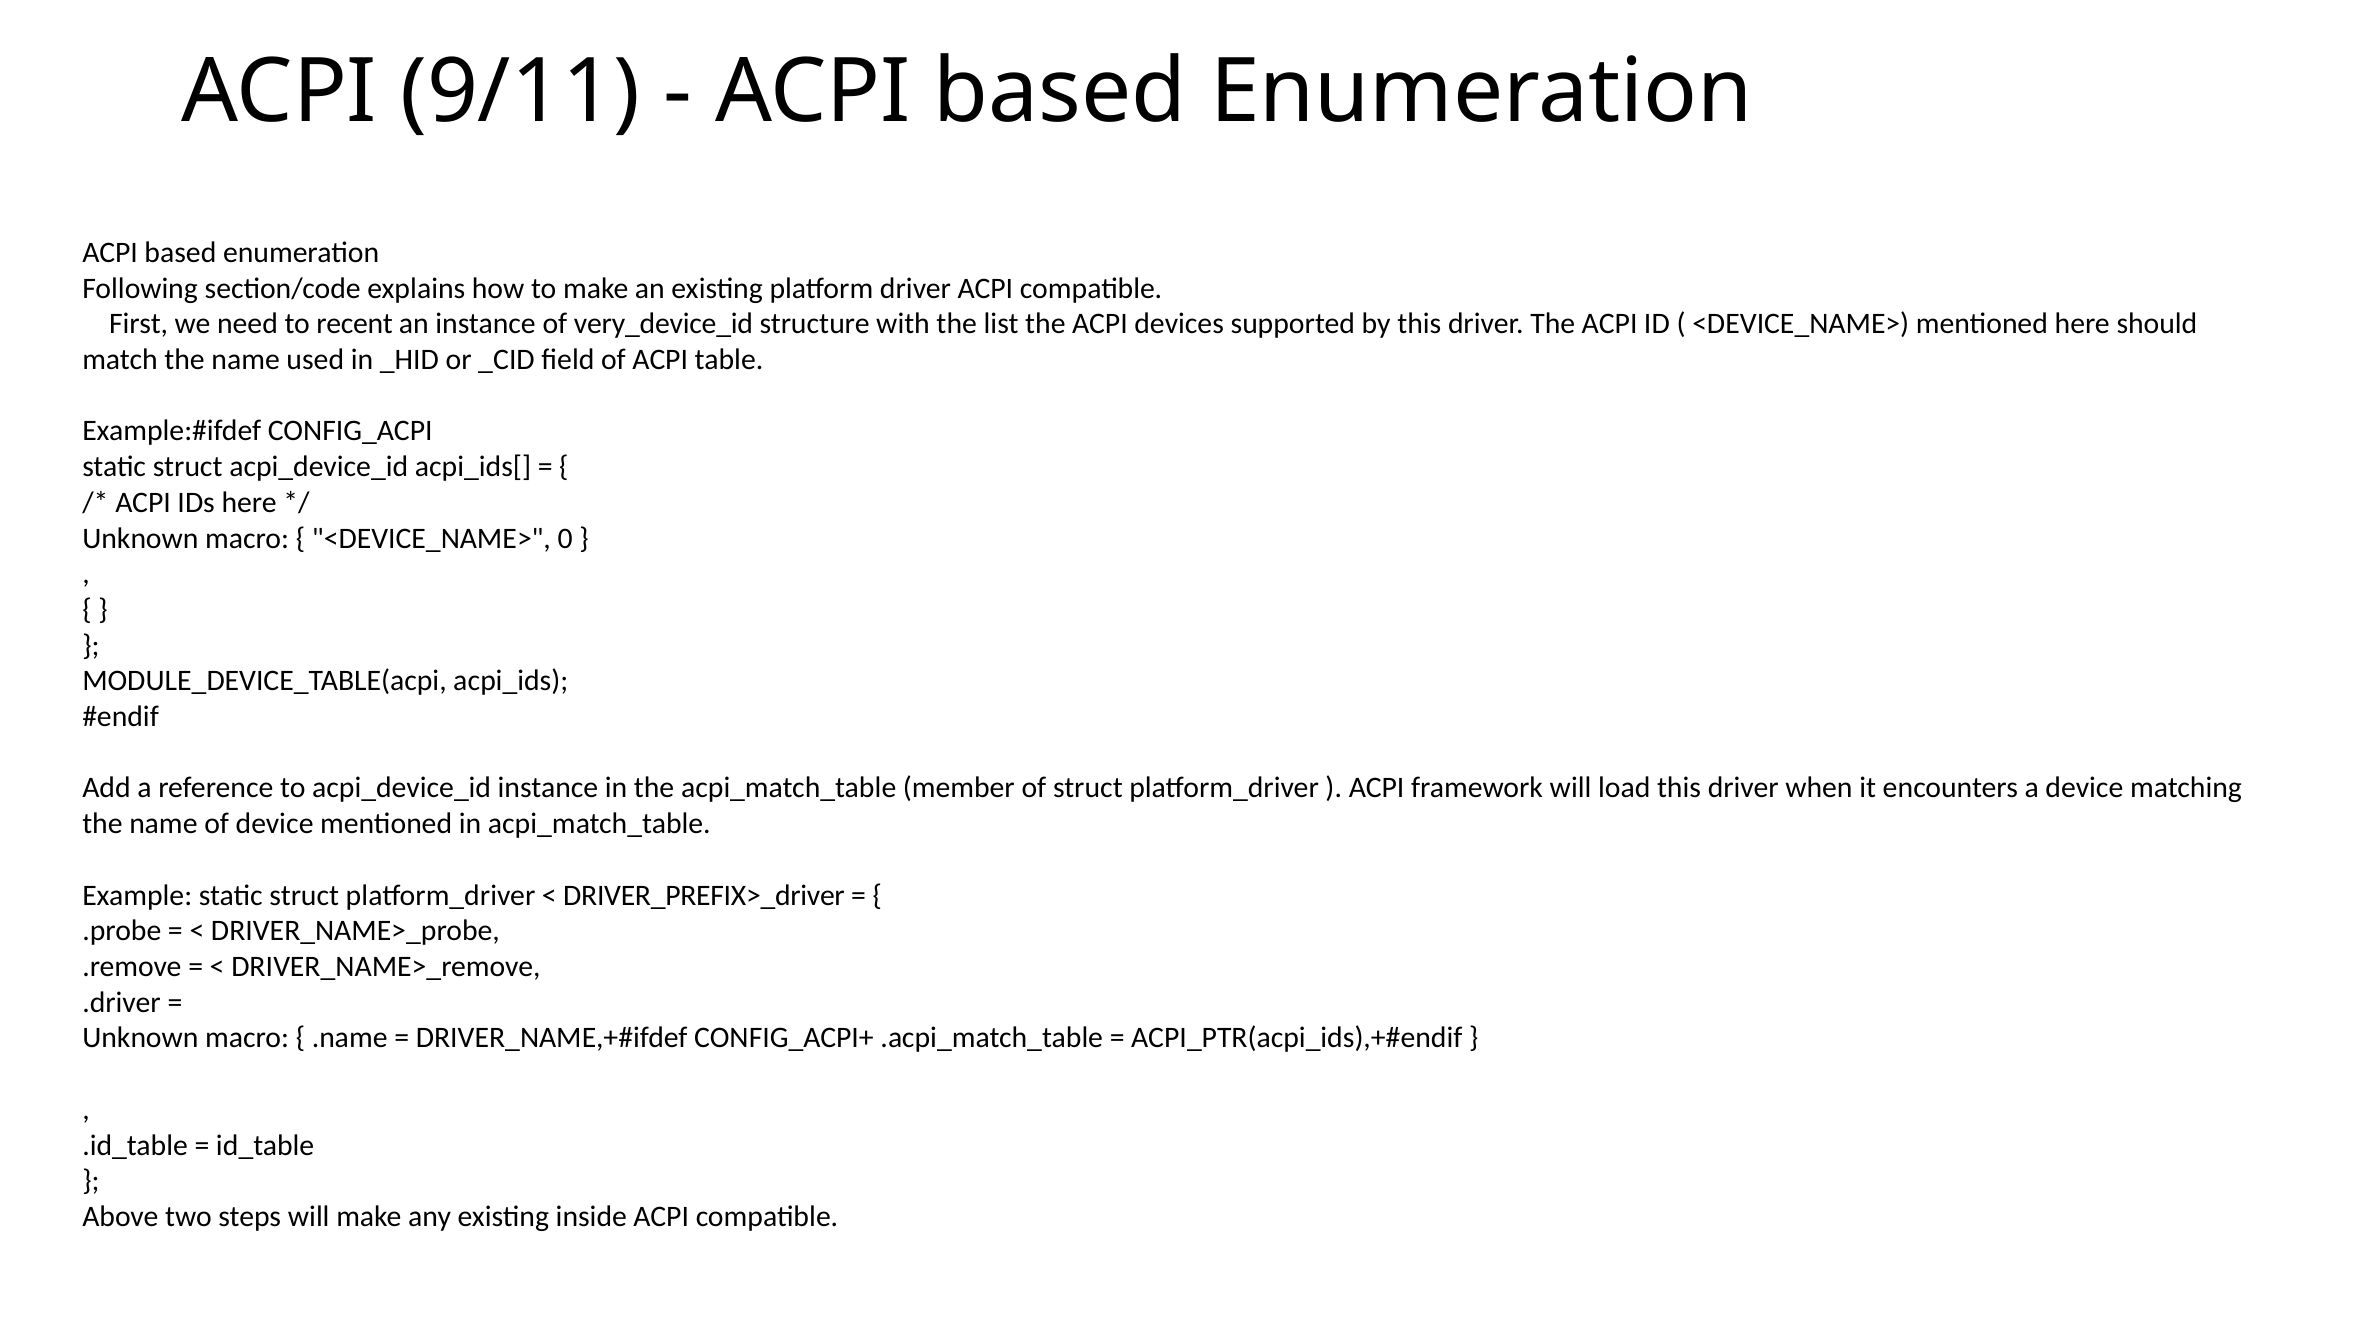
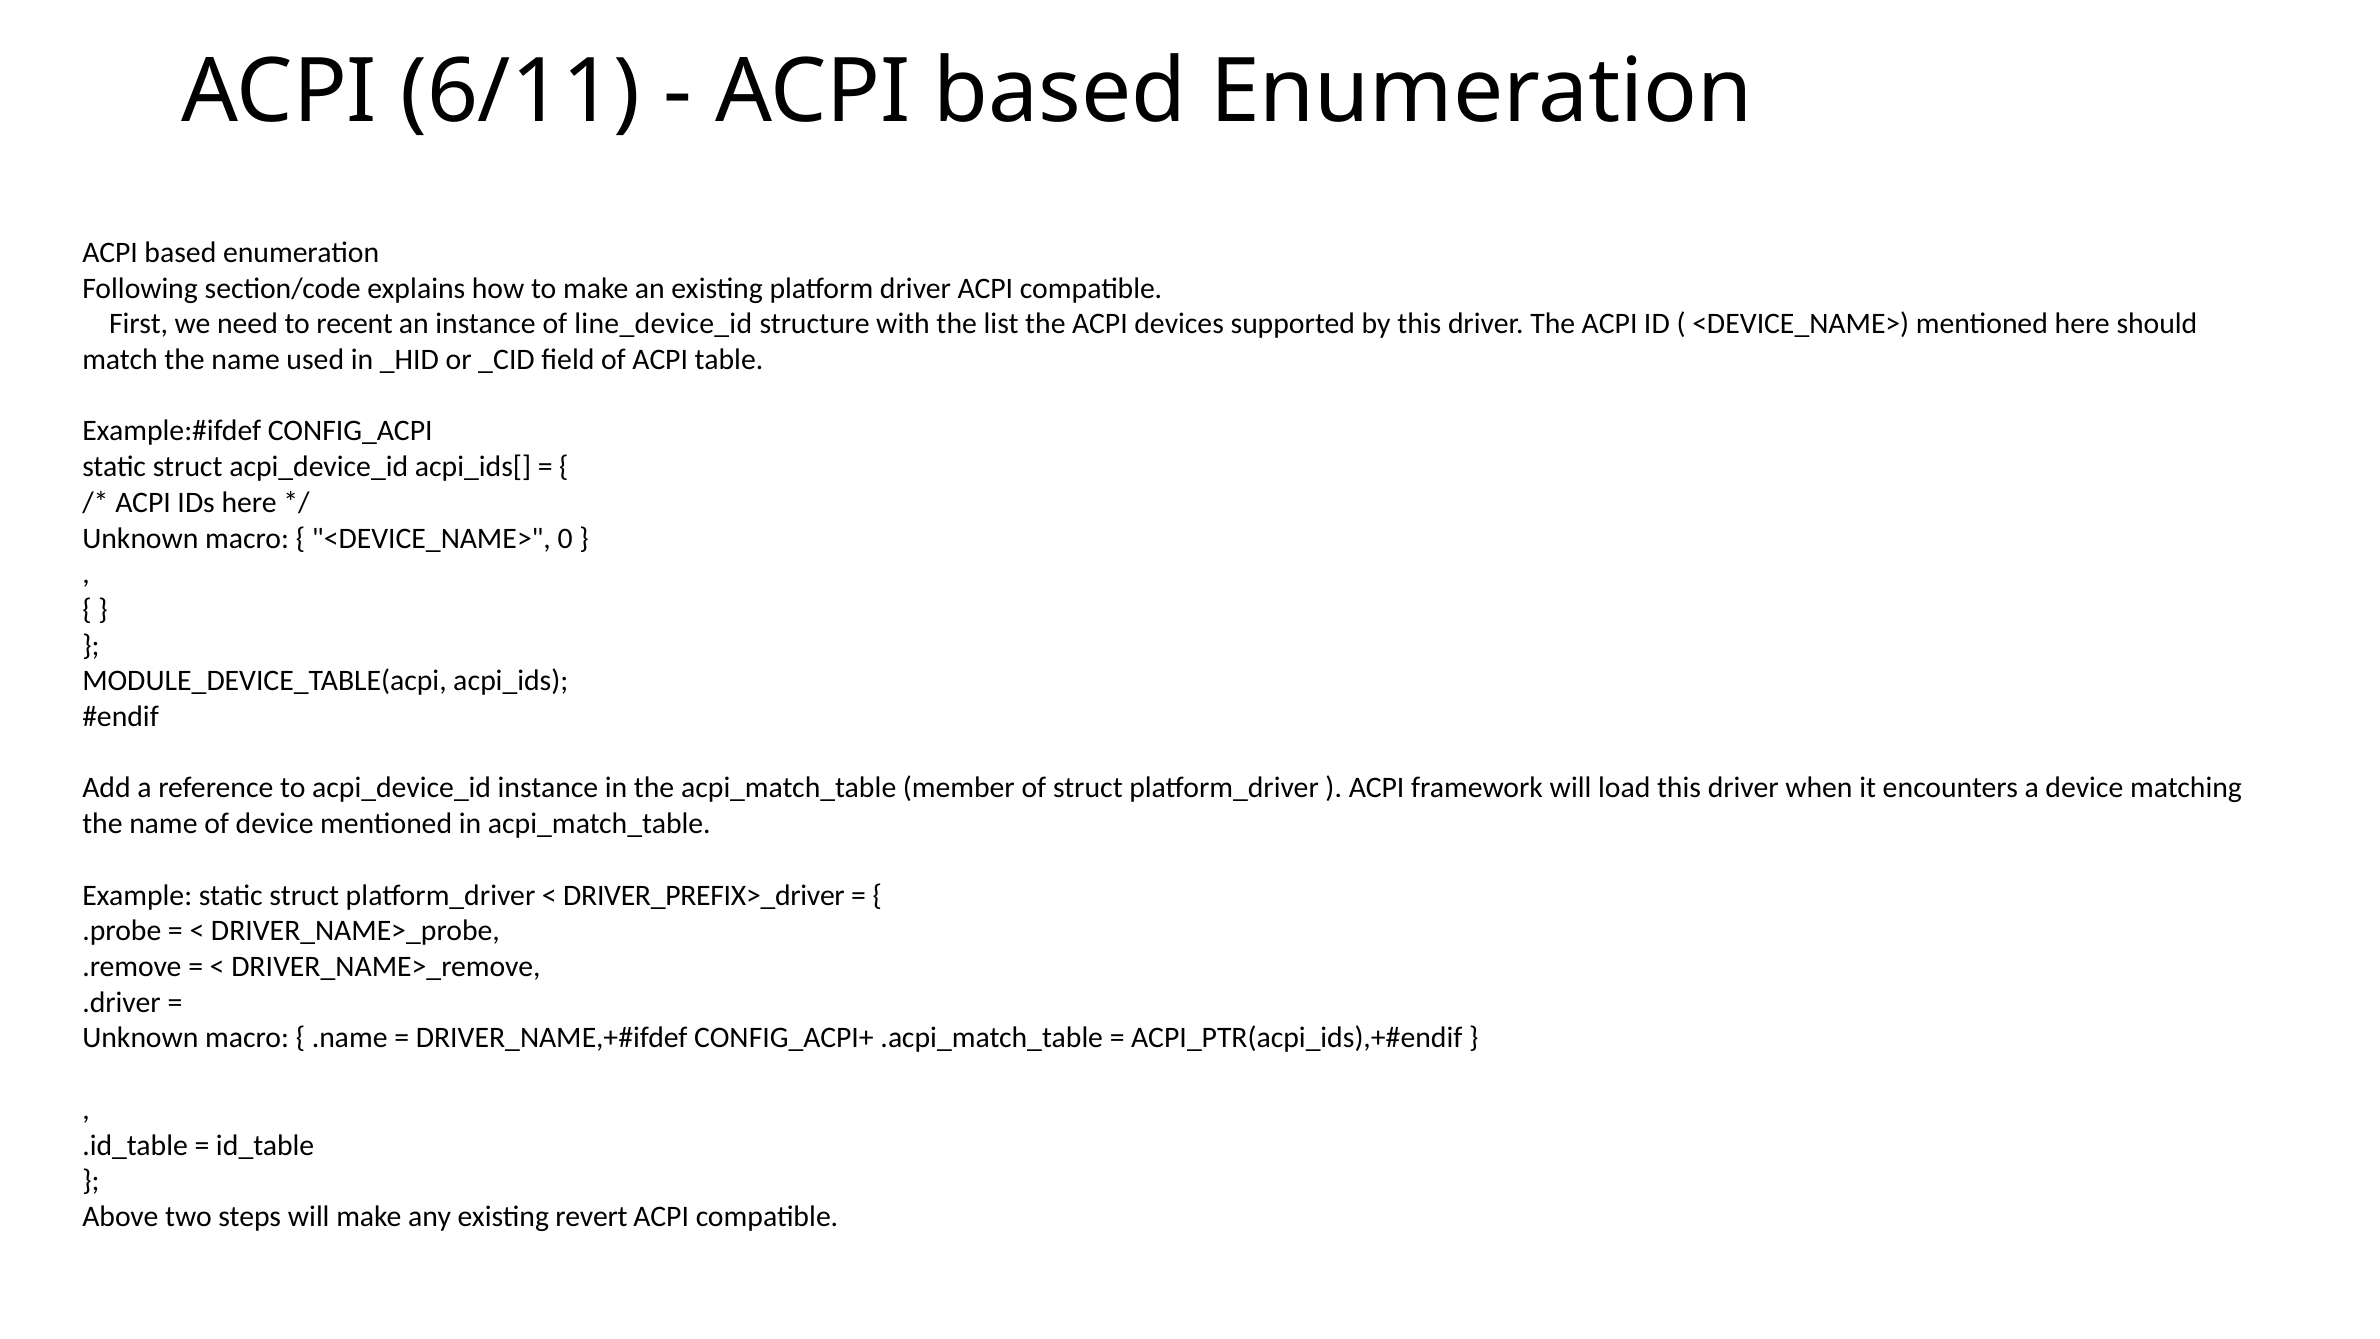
9/11: 9/11 -> 6/11
very_device_id: very_device_id -> line_device_id
inside: inside -> revert
